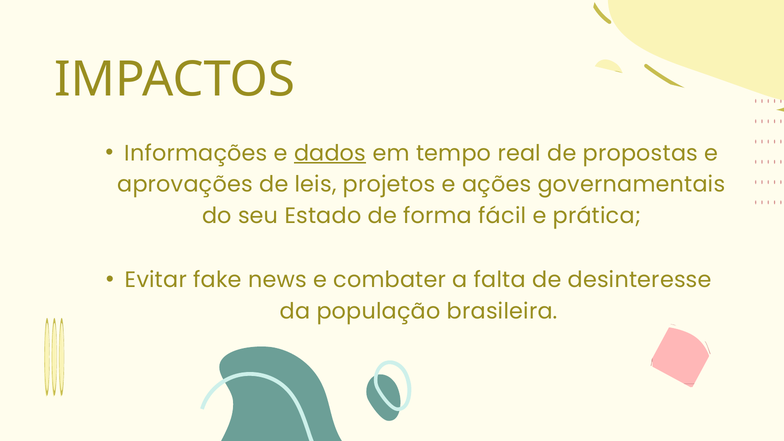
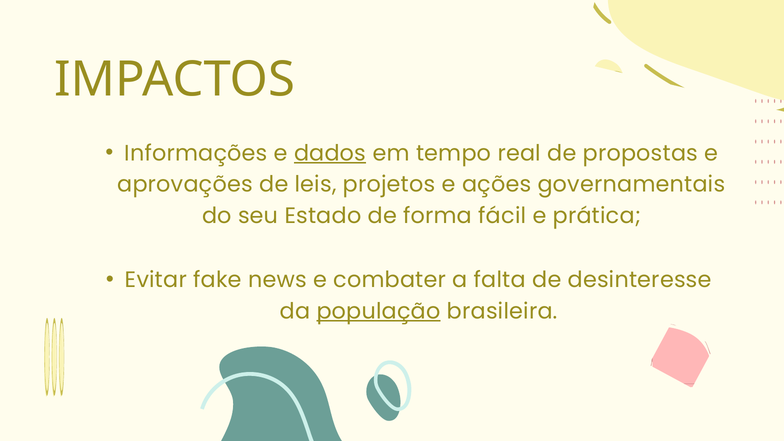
população underline: none -> present
